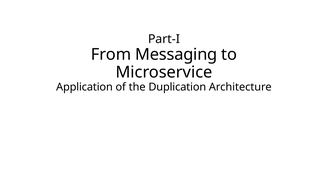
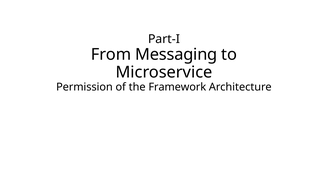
Application: Application -> Permission
Duplication: Duplication -> Framework
